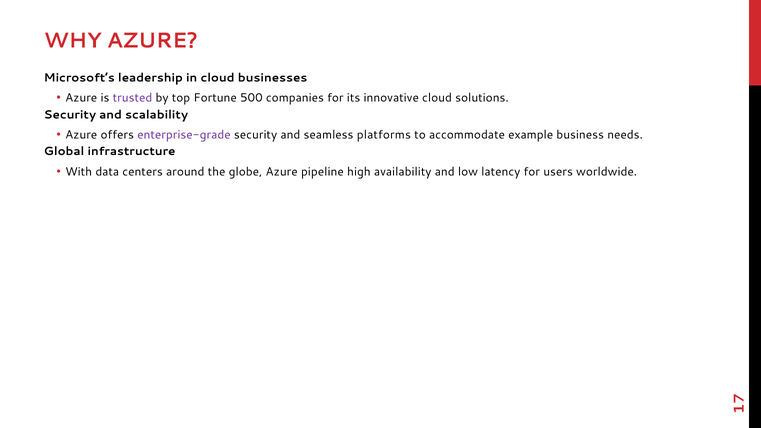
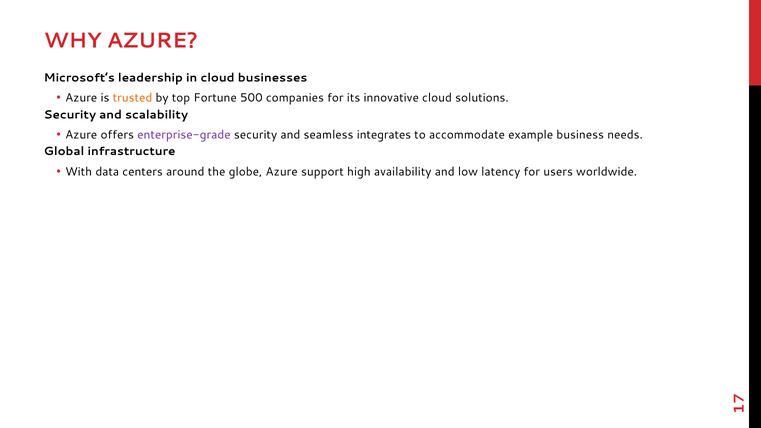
trusted colour: purple -> orange
platforms: platforms -> integrates
pipeline: pipeline -> support
